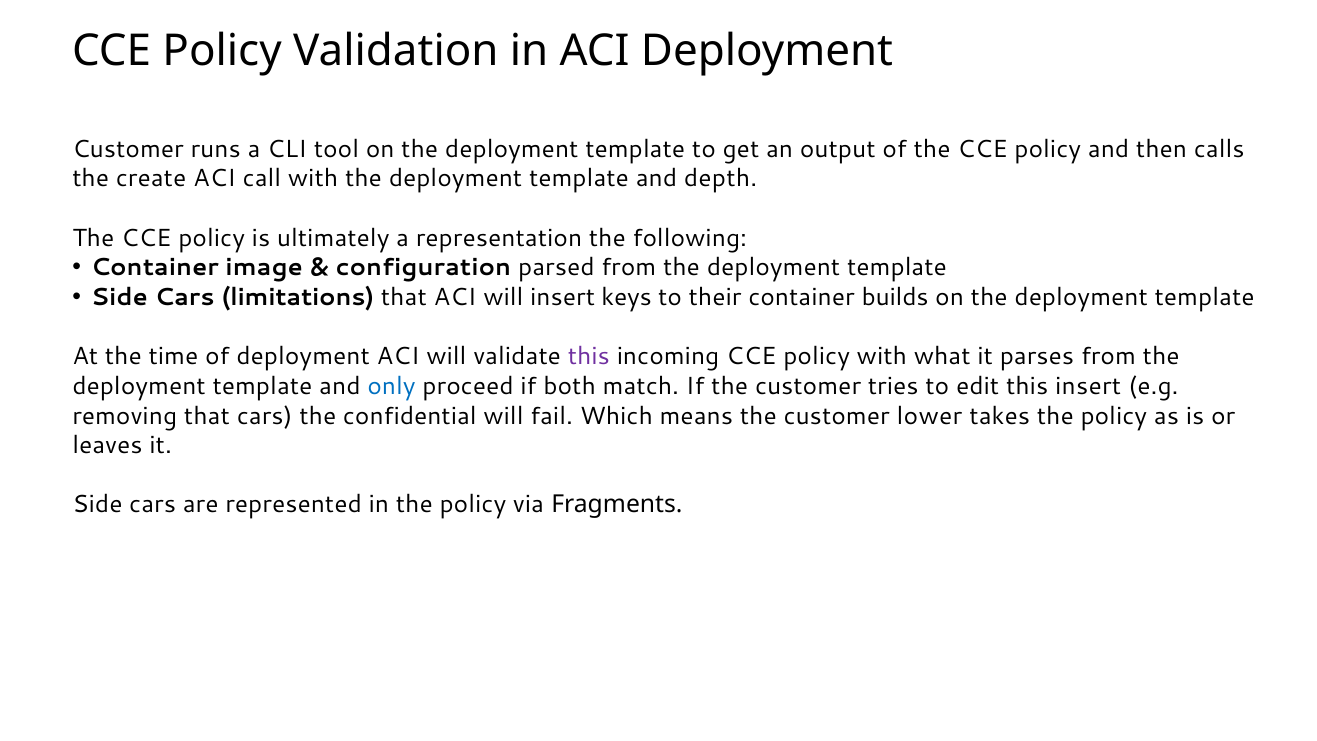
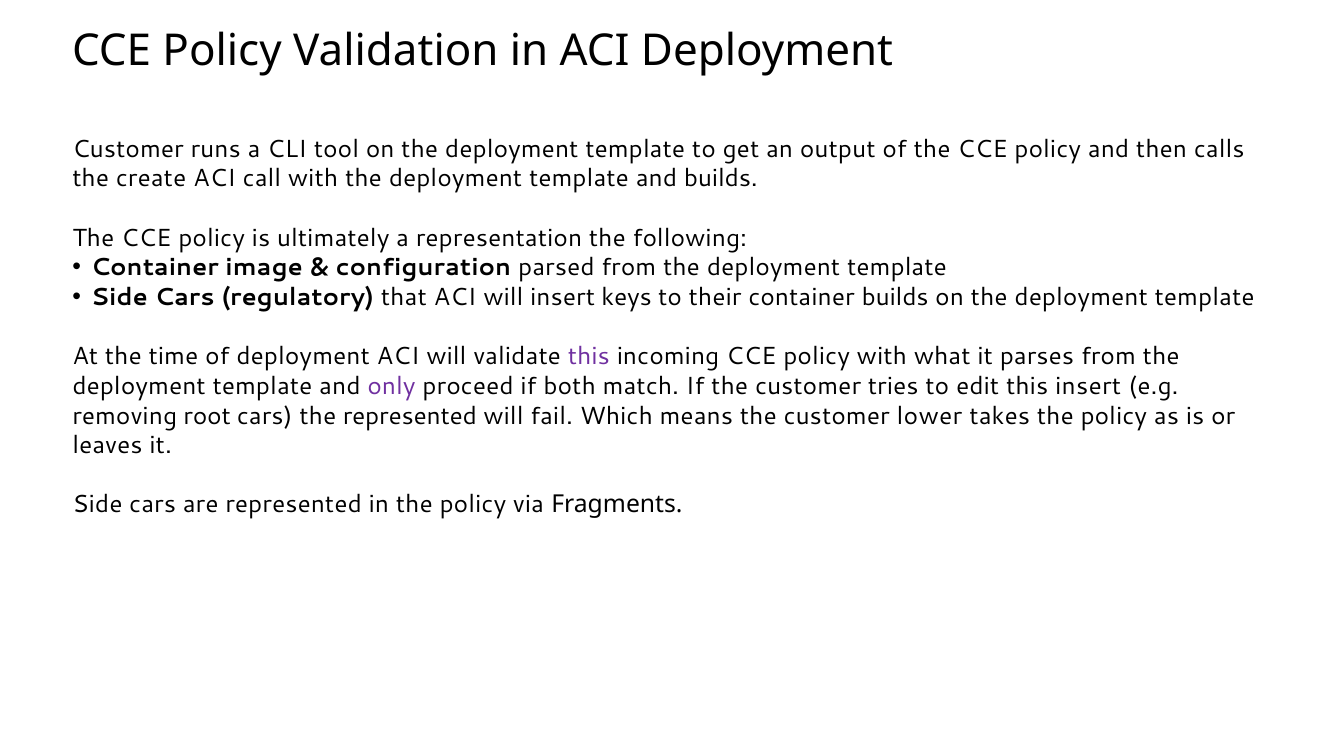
and depth: depth -> builds
limitations: limitations -> regulatory
only colour: blue -> purple
removing that: that -> root
the confidential: confidential -> represented
